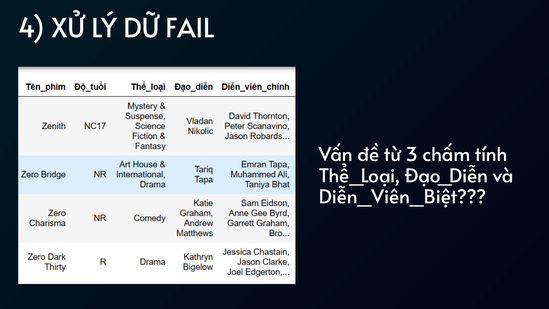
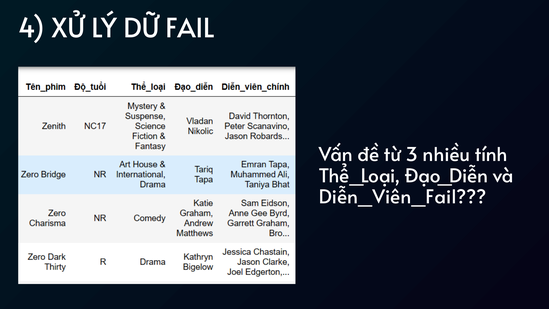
chấm: chấm -> nhiều
Diễn_Viên_Biệt: Diễn_Viên_Biệt -> Diễn_Viên_Fail
